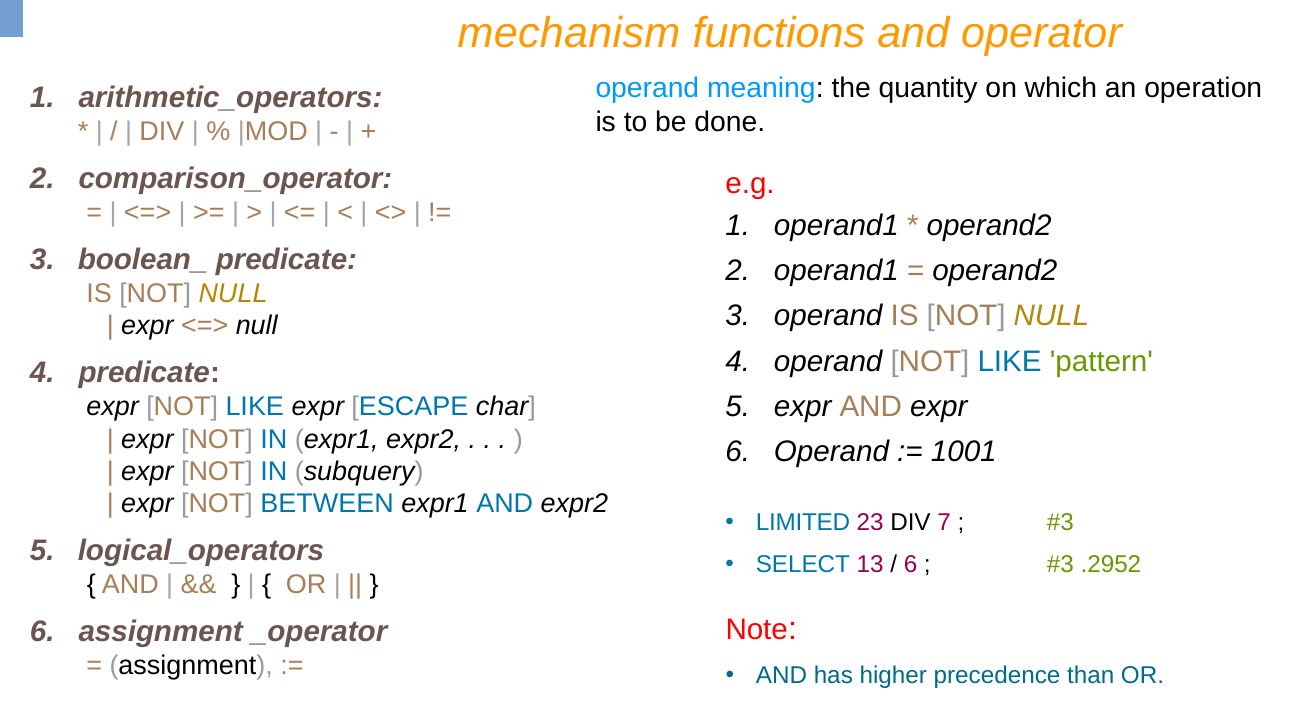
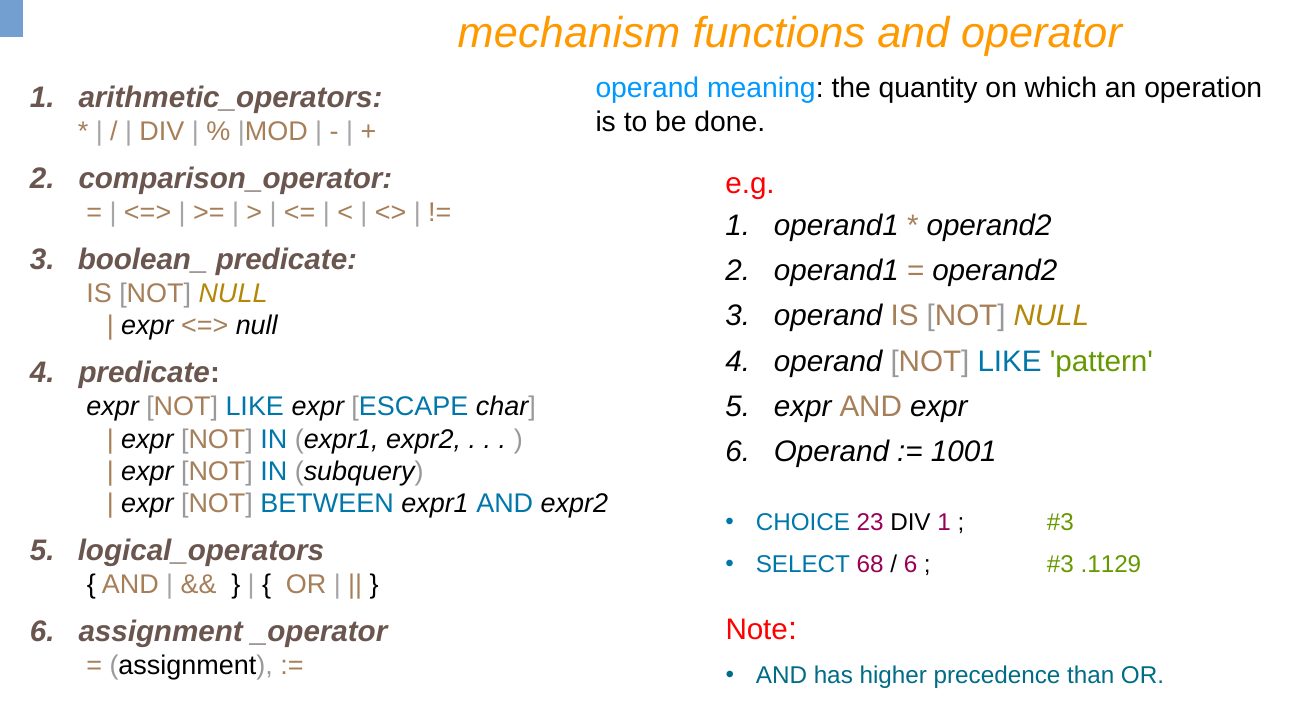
LIMITED: LIMITED -> CHOICE
DIV 7: 7 -> 1
13: 13 -> 68
.2952: .2952 -> .1129
